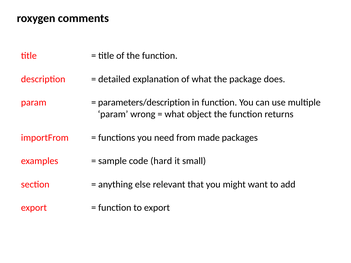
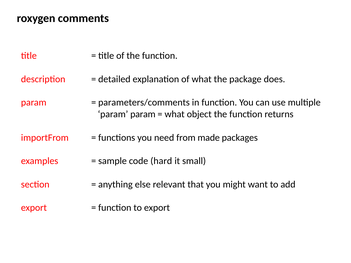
parameters/description: parameters/description -> parameters/comments
param wrong: wrong -> param
